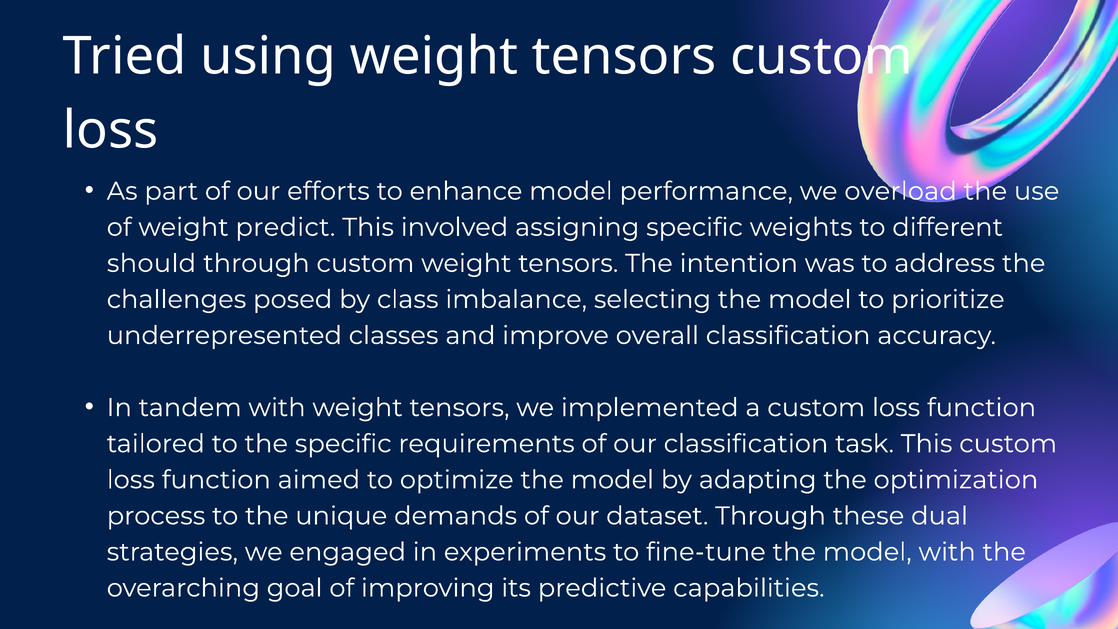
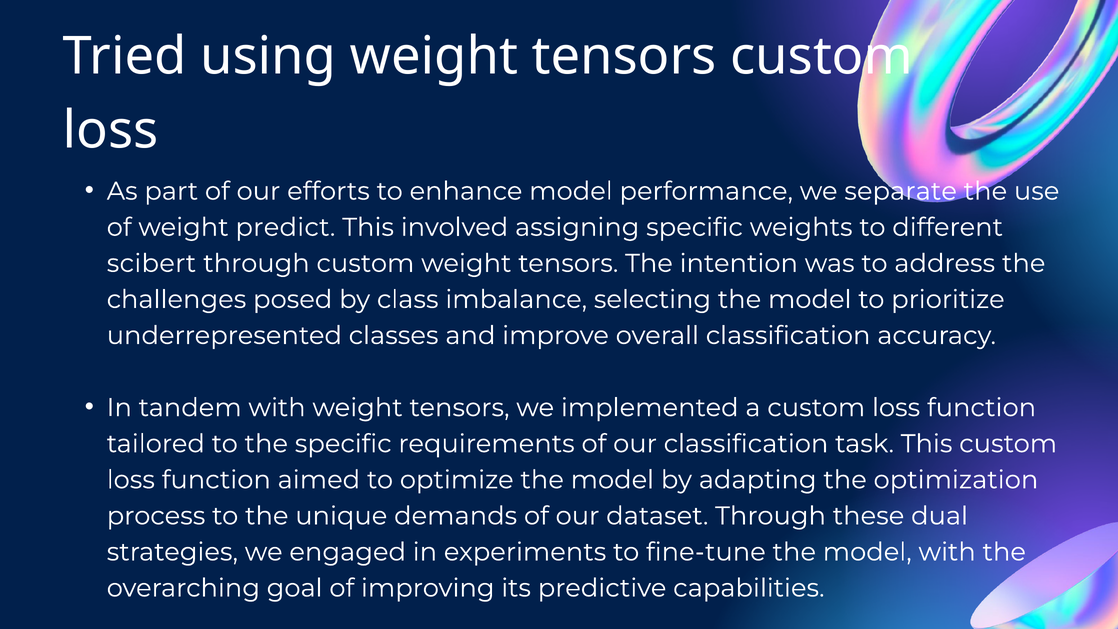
overload: overload -> separate
should: should -> scibert
